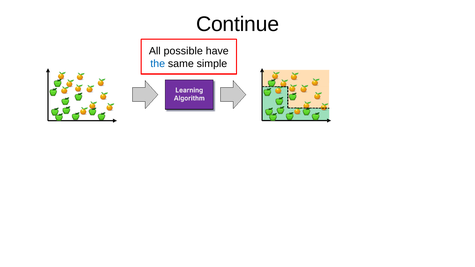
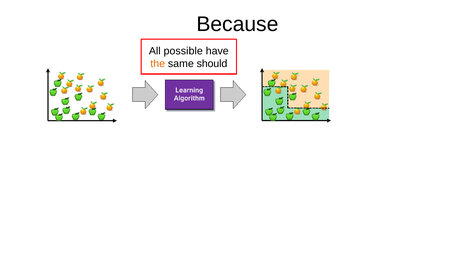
Continue: Continue -> Because
the colour: blue -> orange
simple: simple -> should
